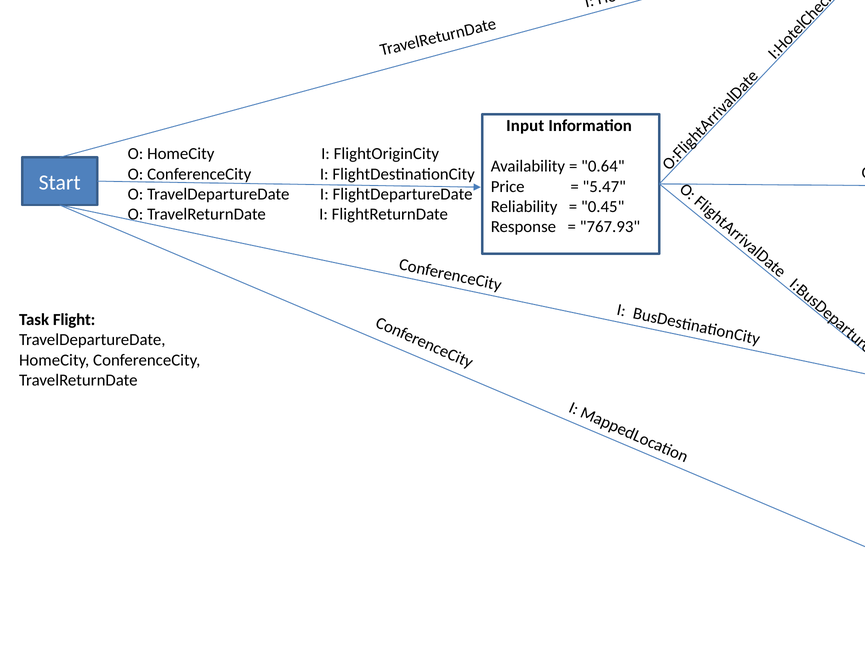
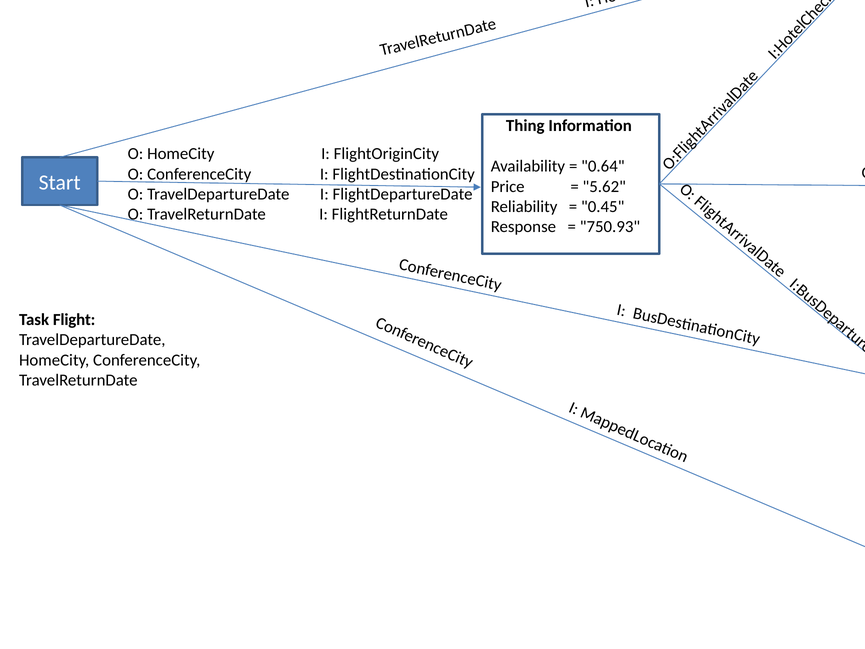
Input: Input -> Thing
5.47: 5.47 -> 5.62
767.93: 767.93 -> 750.93
